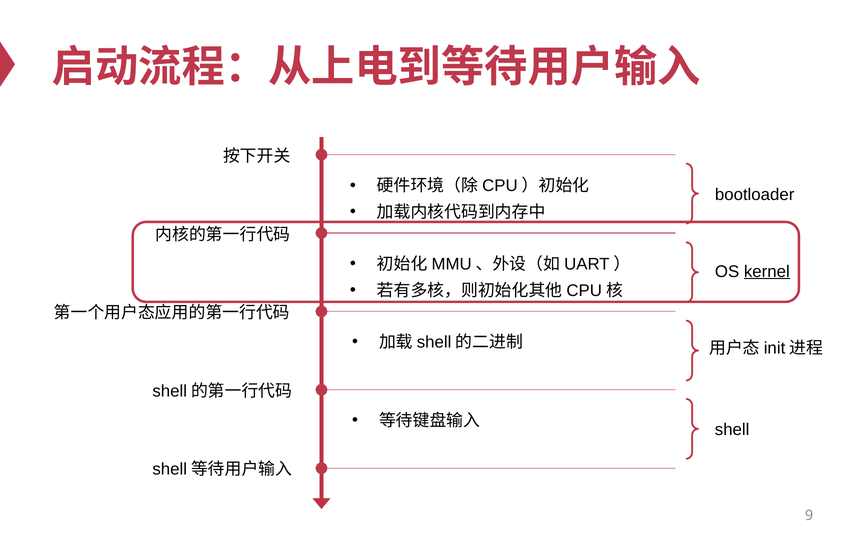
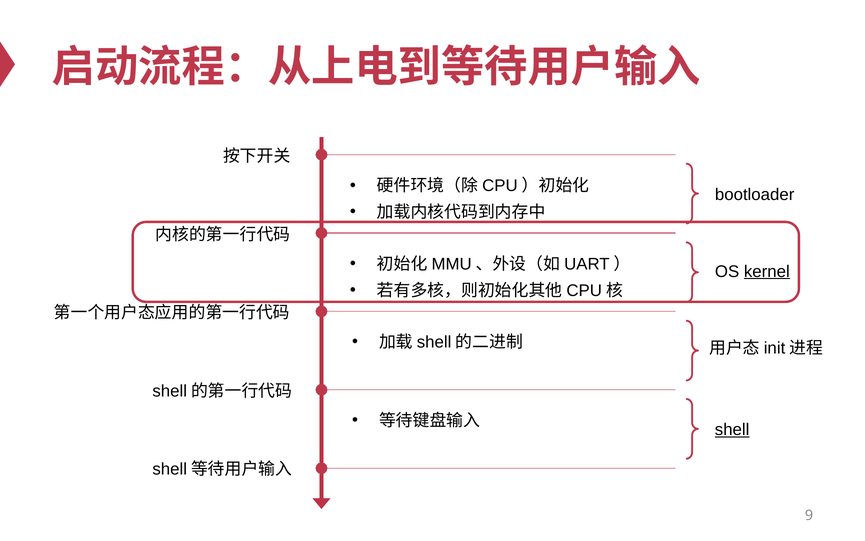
shell underline: none -> present
